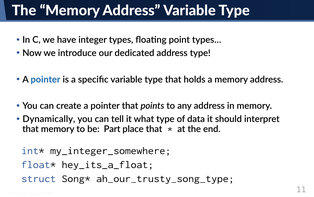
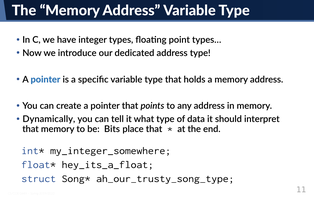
Part: Part -> Bits
